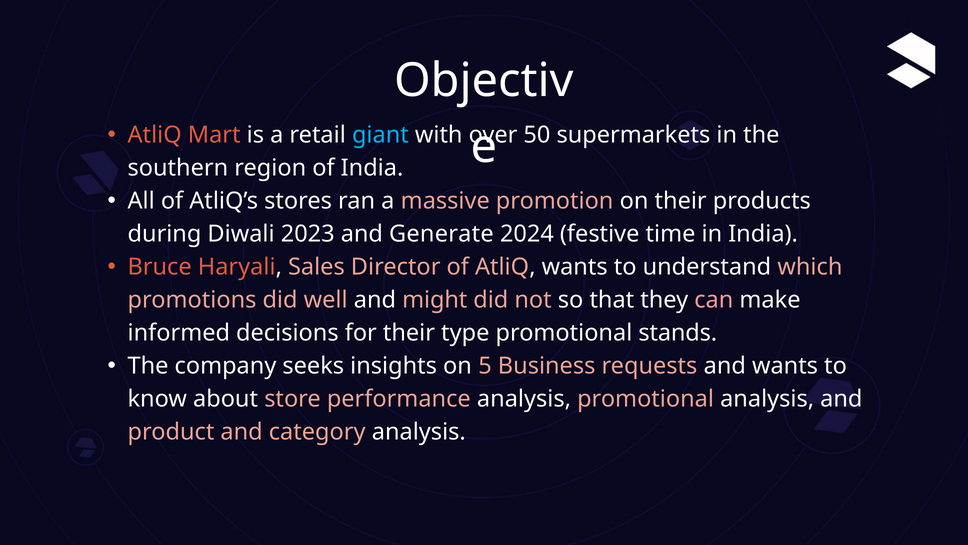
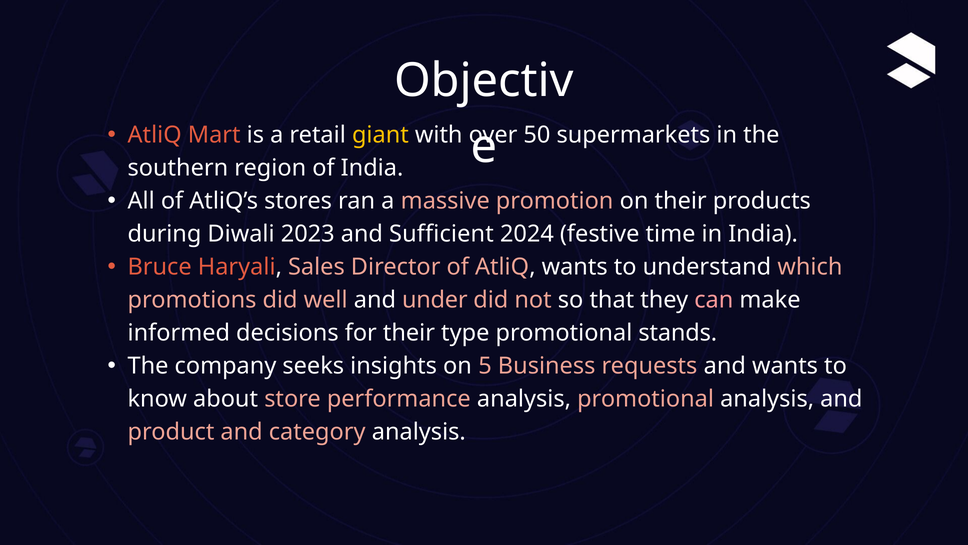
giant colour: light blue -> yellow
Generate: Generate -> Sufficient
might: might -> under
